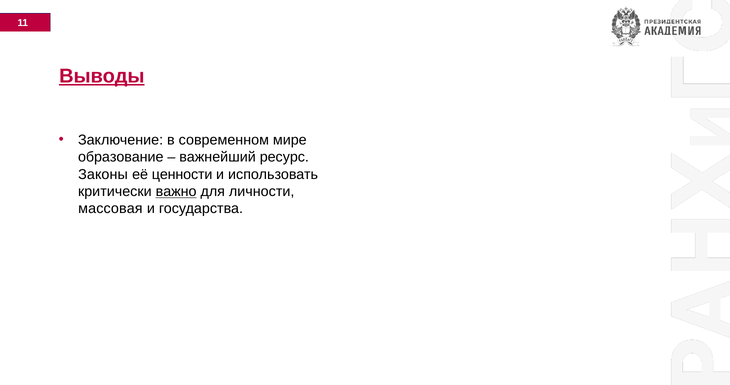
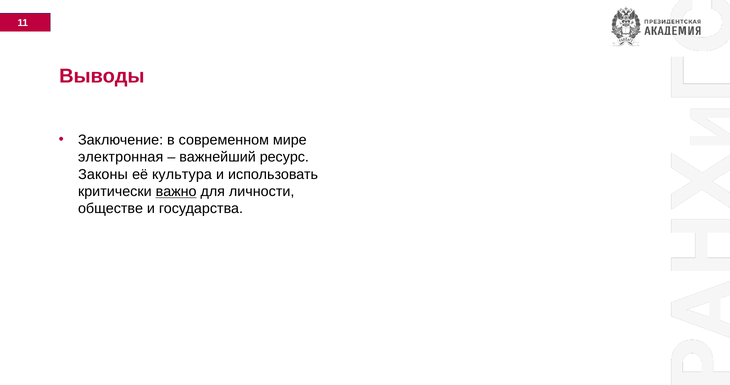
Выводы underline: present -> none
образование: образование -> электронная
ценности: ценности -> культура
массовая: массовая -> обществе
